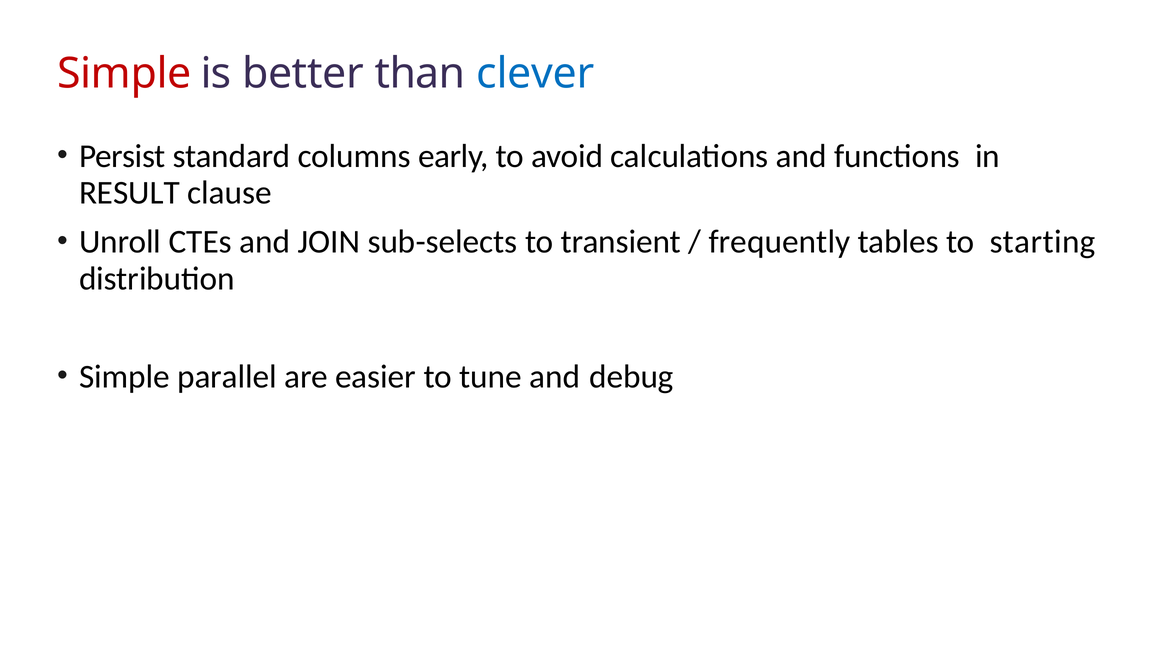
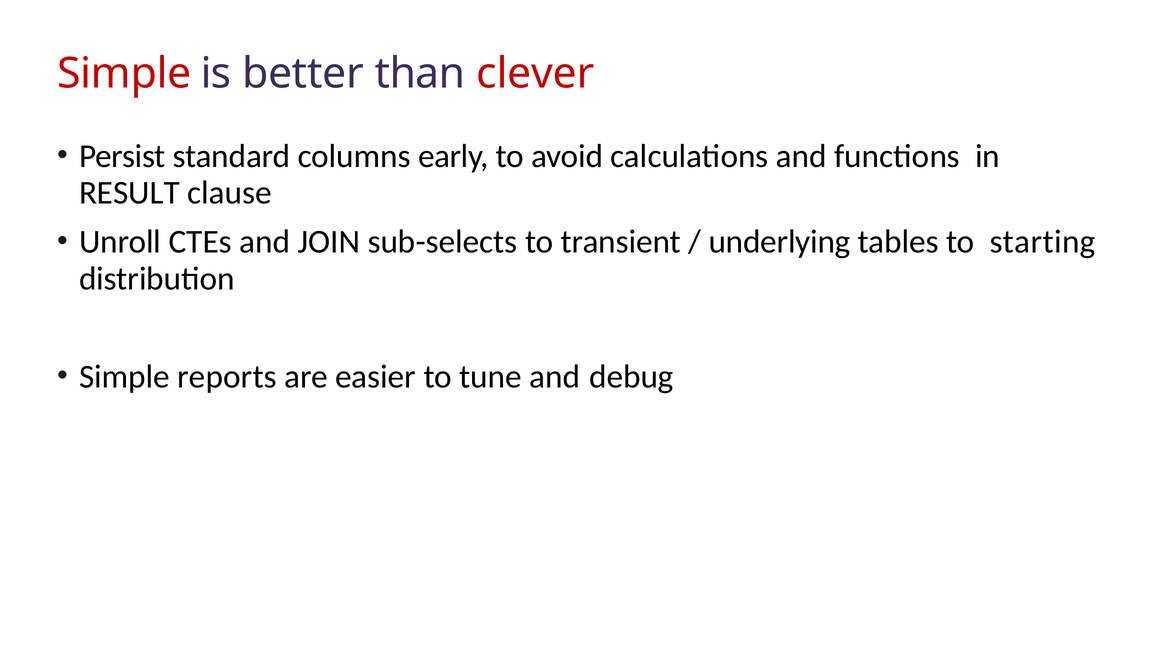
clever colour: blue -> red
frequently: frequently -> underlying
parallel: parallel -> reports
